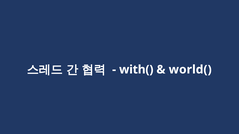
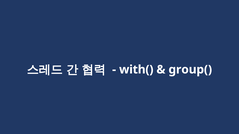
world(: world( -> group(
